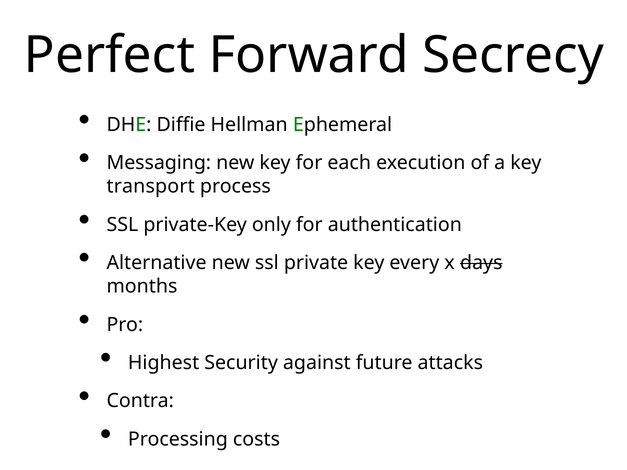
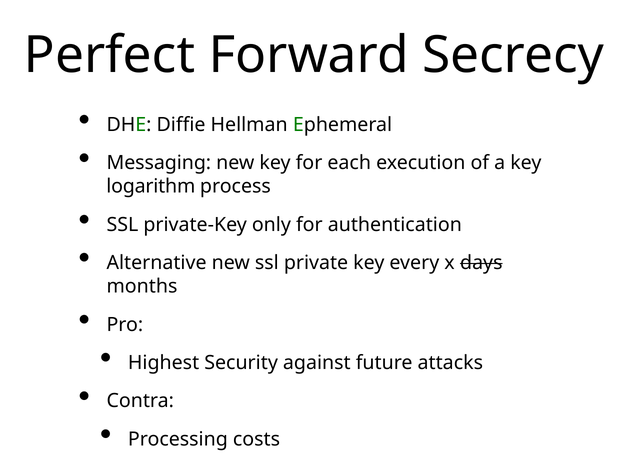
transport: transport -> logarithm
